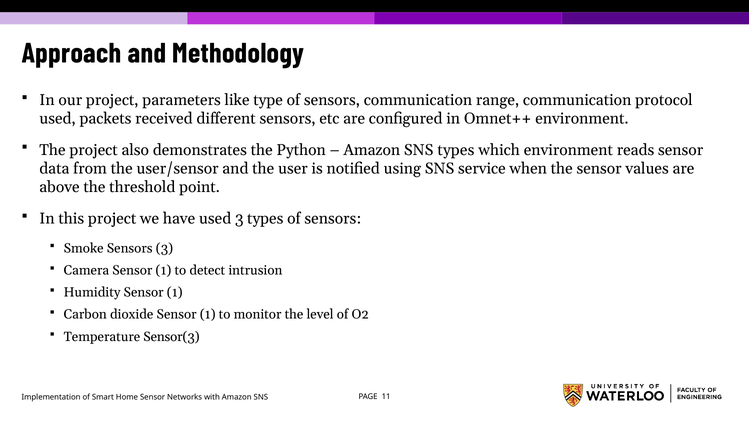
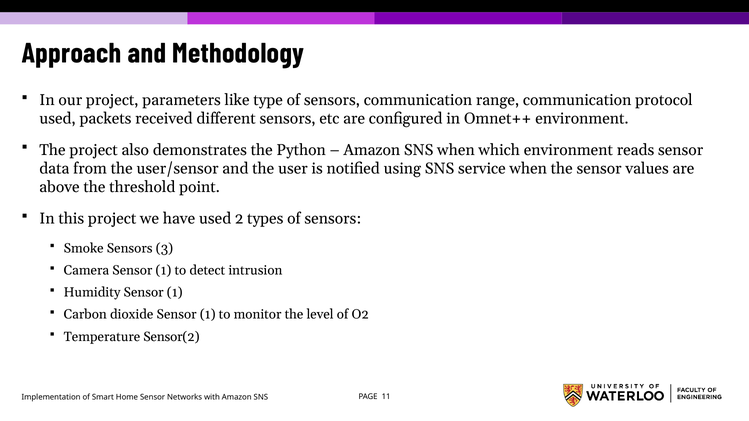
SNS types: types -> when
used 3: 3 -> 2
Sensor(3: Sensor(3 -> Sensor(2
